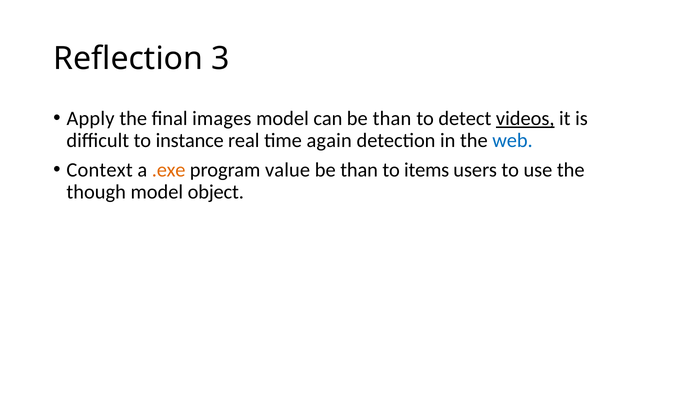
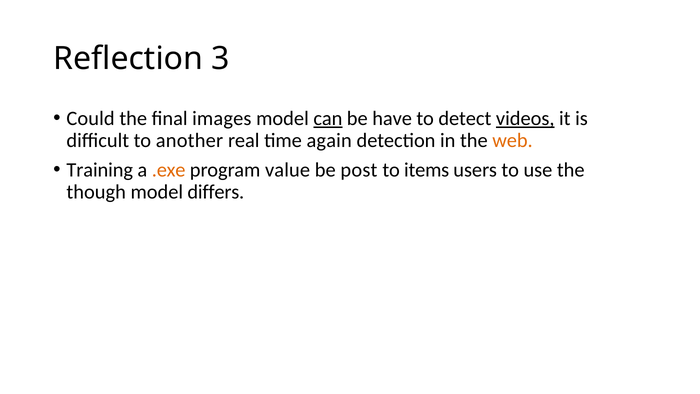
Apply: Apply -> Could
can underline: none -> present
than at (392, 118): than -> have
instance: instance -> another
web colour: blue -> orange
Context: Context -> Training
than at (359, 170): than -> post
object: object -> differs
